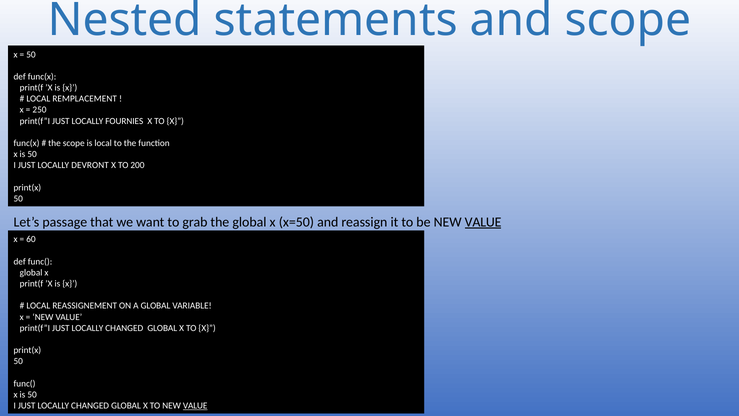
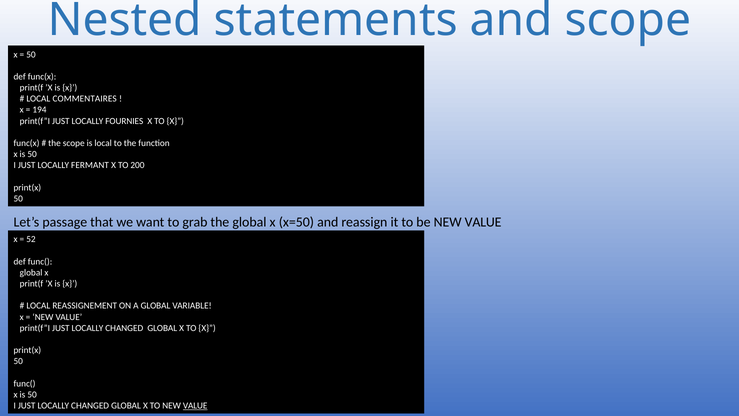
REMPLACEMENT: REMPLACEMENT -> COMMENTAIRES
250: 250 -> 194
DEVRONT: DEVRONT -> FERMANT
VALUE at (483, 222) underline: present -> none
60: 60 -> 52
